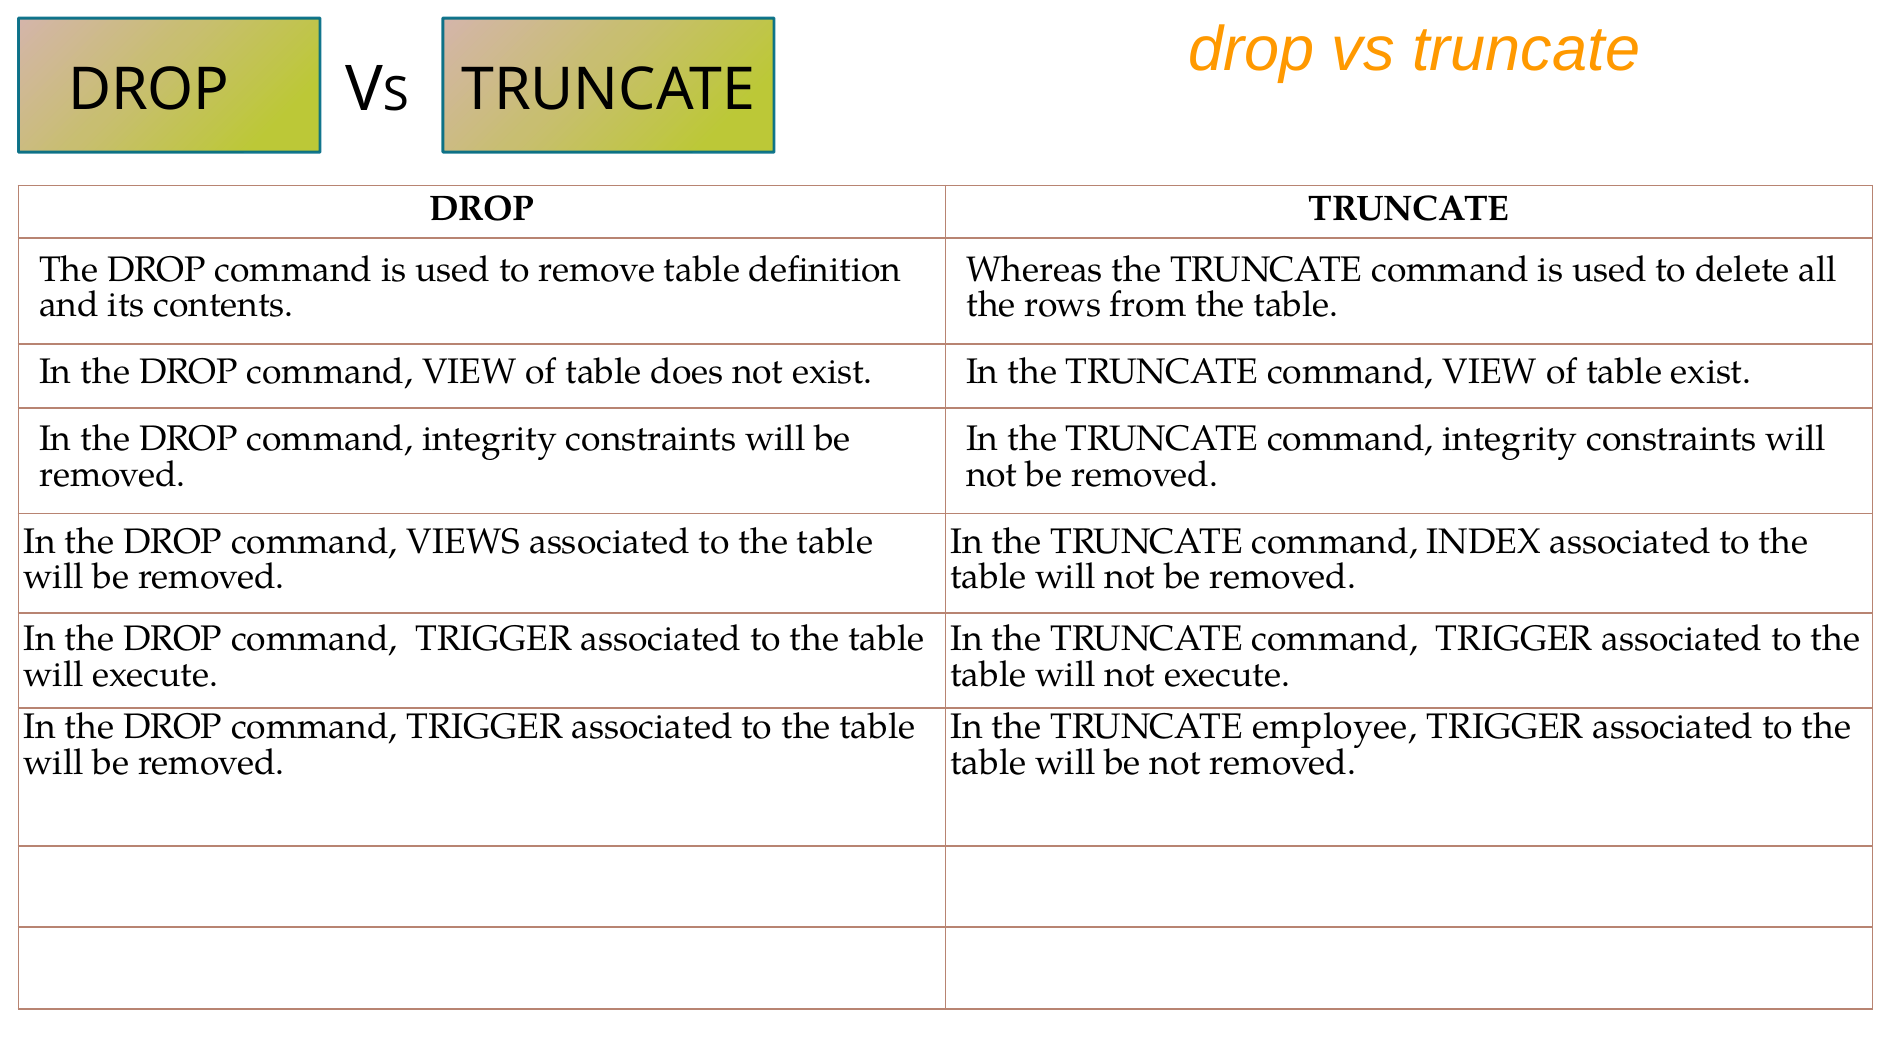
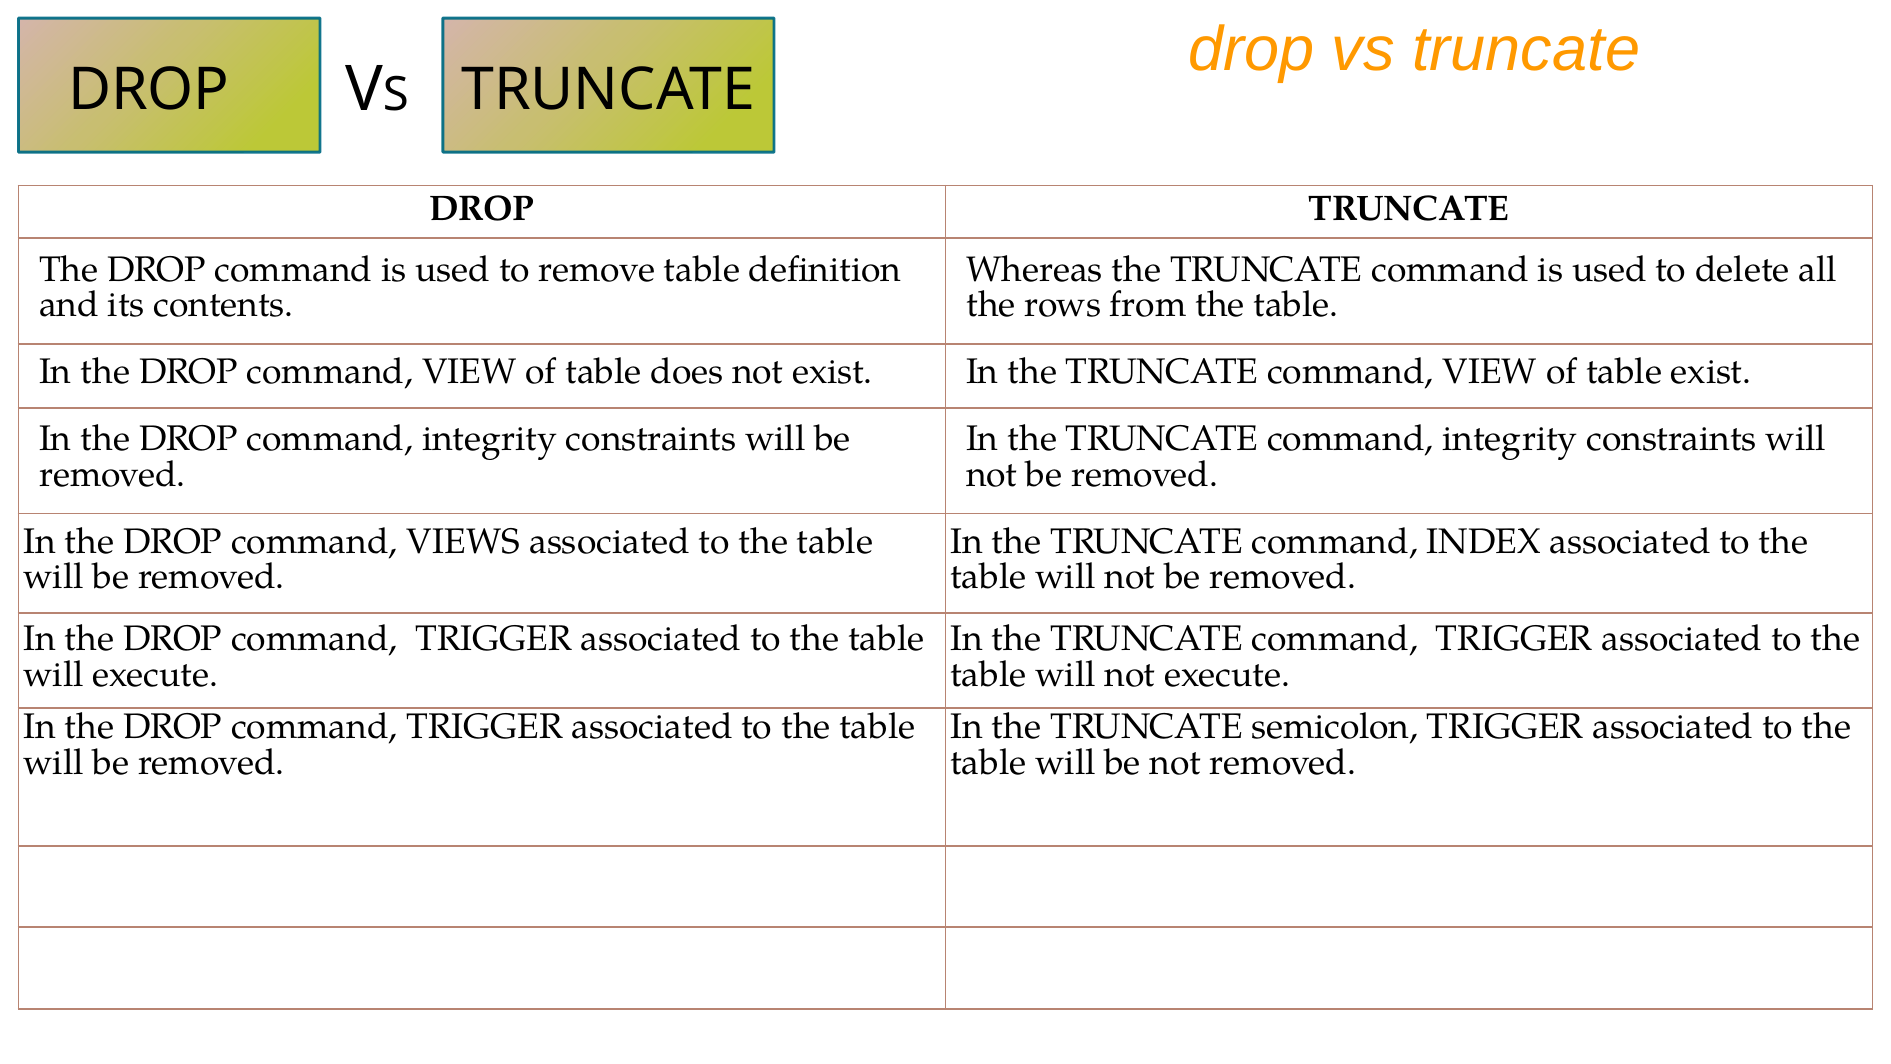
employee: employee -> semicolon
